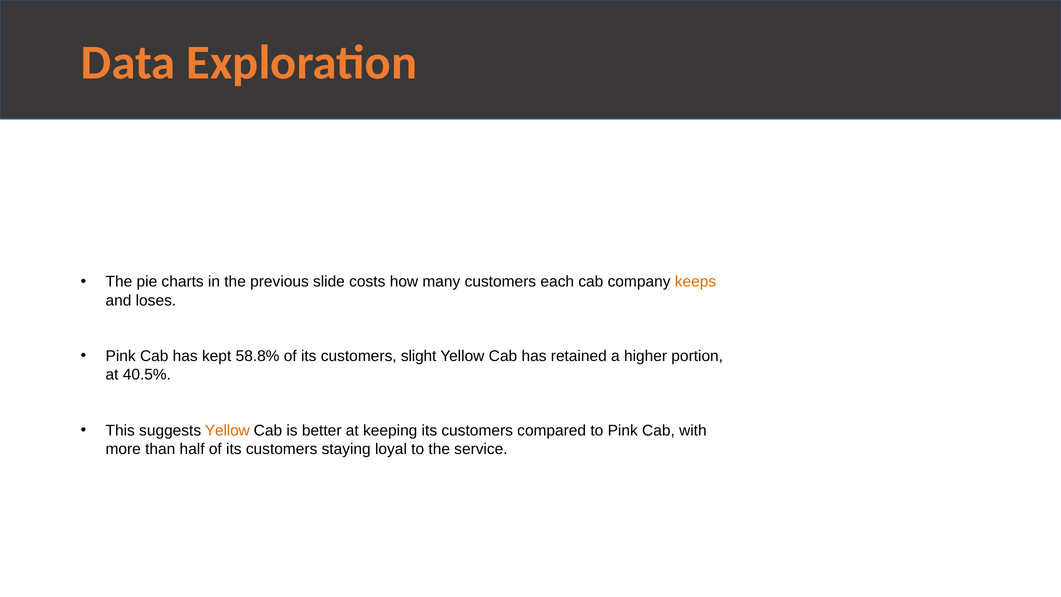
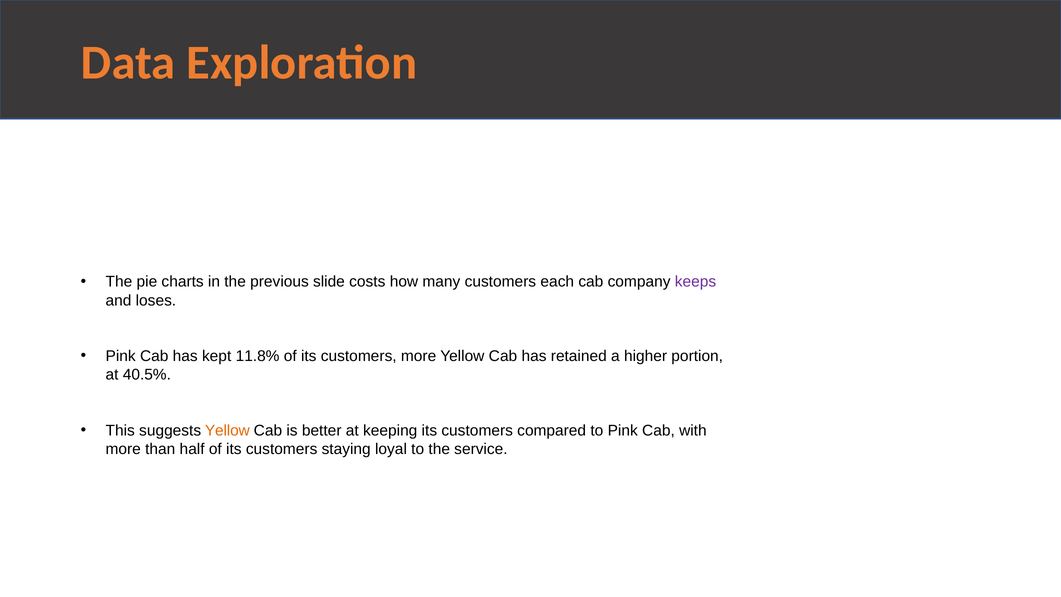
keeps colour: orange -> purple
58.8%: 58.8% -> 11.8%
customers slight: slight -> more
